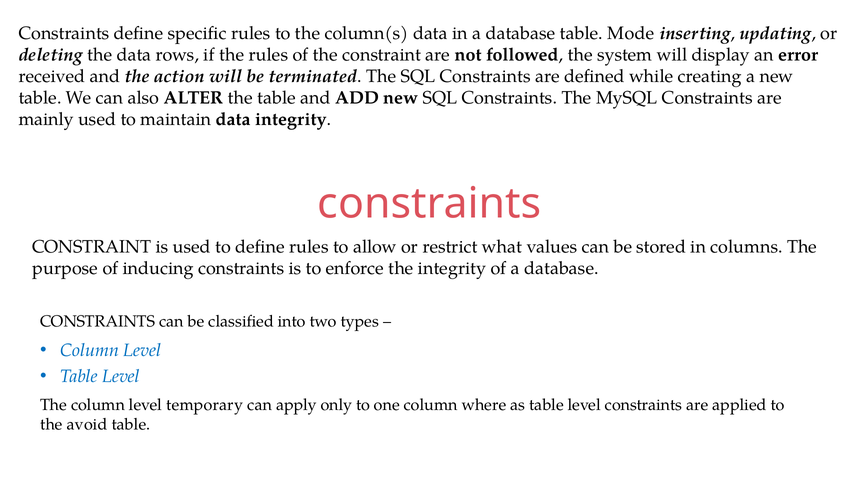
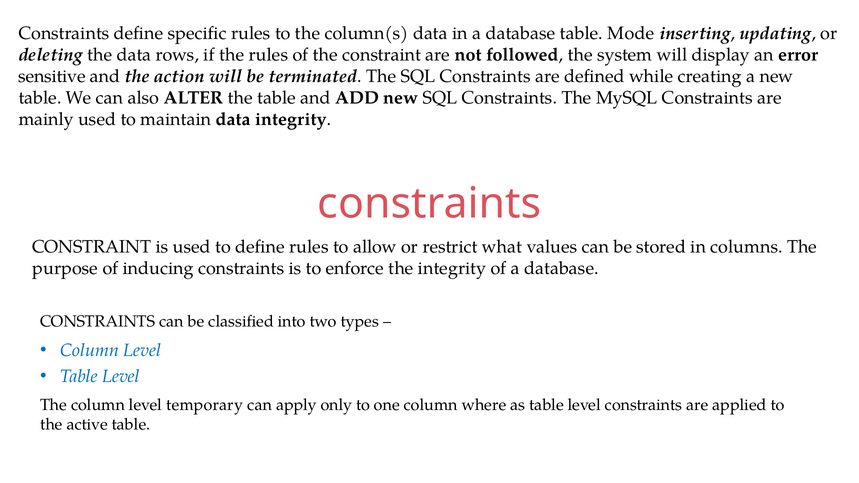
received: received -> sensitive
avoid: avoid -> active
